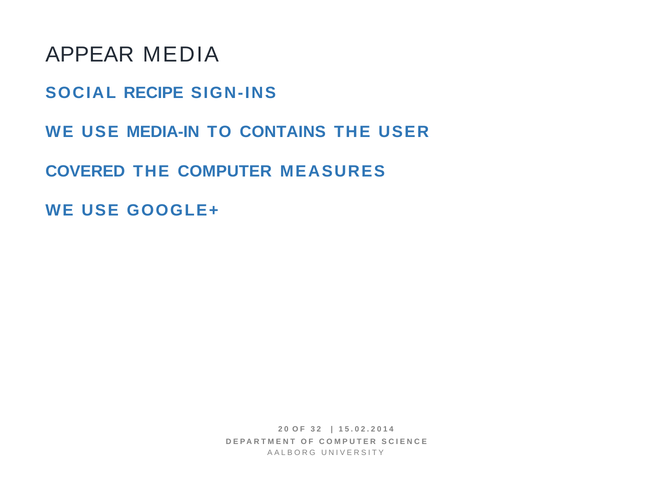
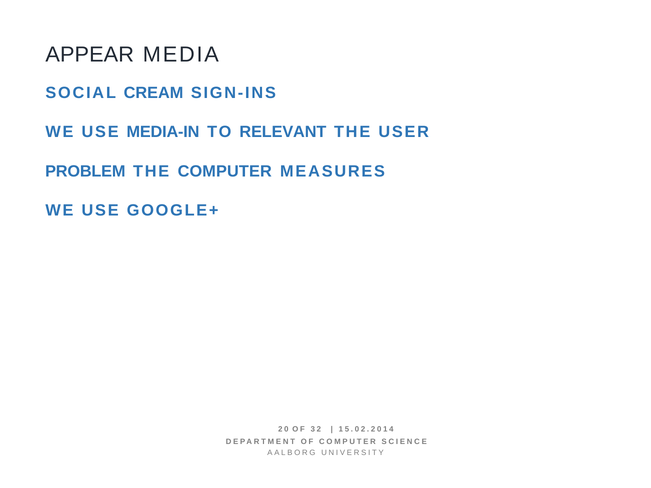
RECIPE: RECIPE -> CREAM
CONTAINS: CONTAINS -> RELEVANT
COVERED: COVERED -> PROBLEM
